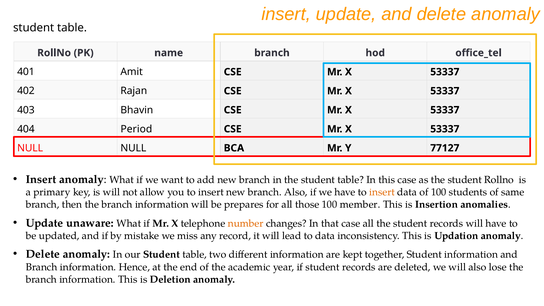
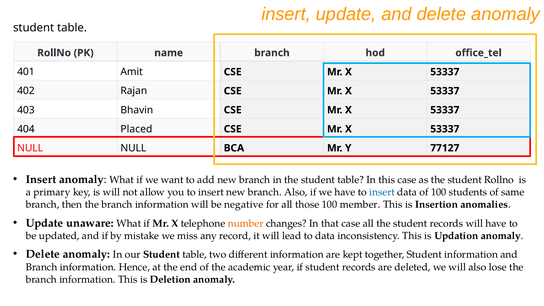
Period: Period -> Placed
insert at (382, 192) colour: orange -> blue
prepares: prepares -> negative
